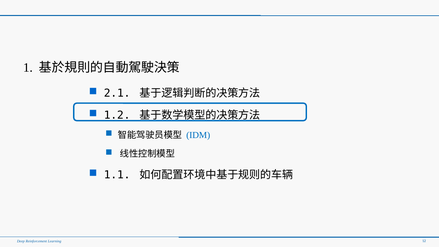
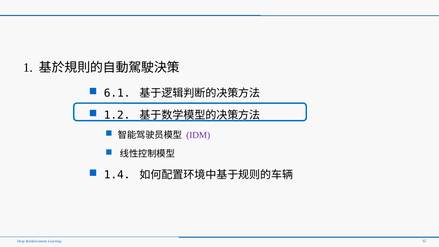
2.1: 2.1 -> 6.1
IDM colour: blue -> purple
1.1: 1.1 -> 1.4
